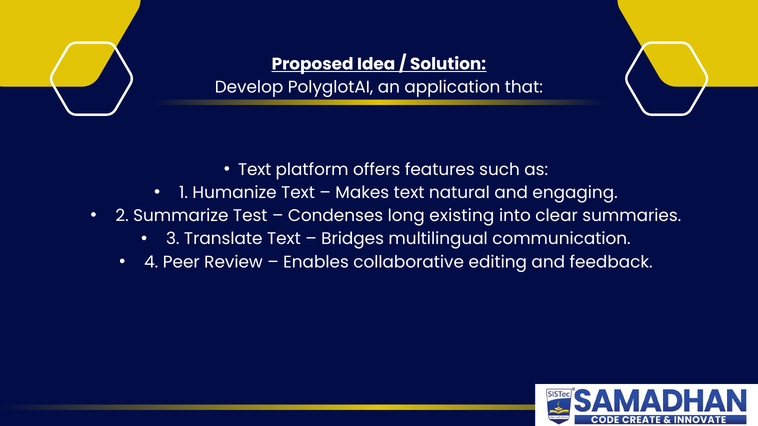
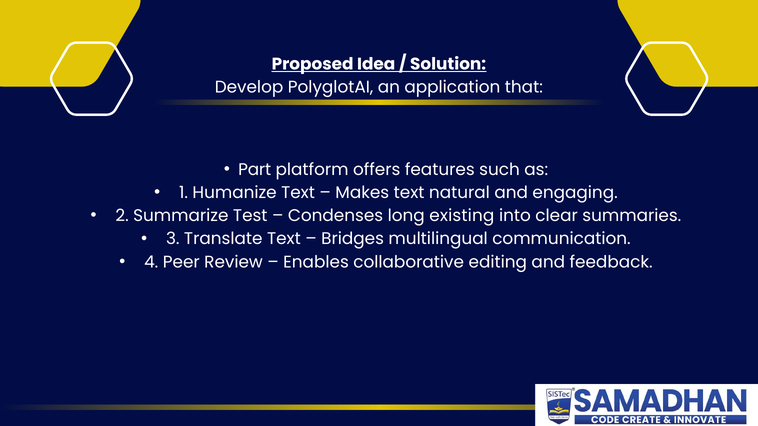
Text at (255, 170): Text -> Part
